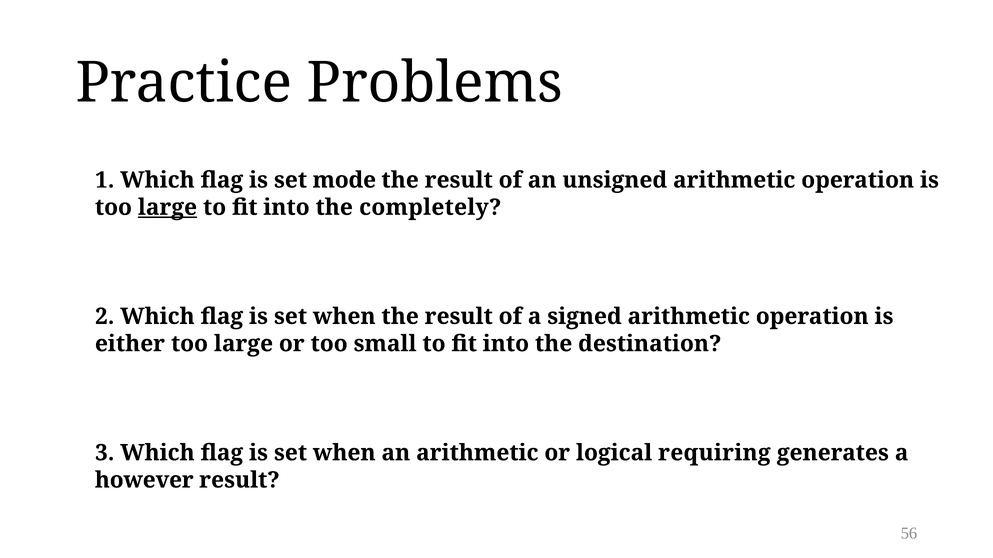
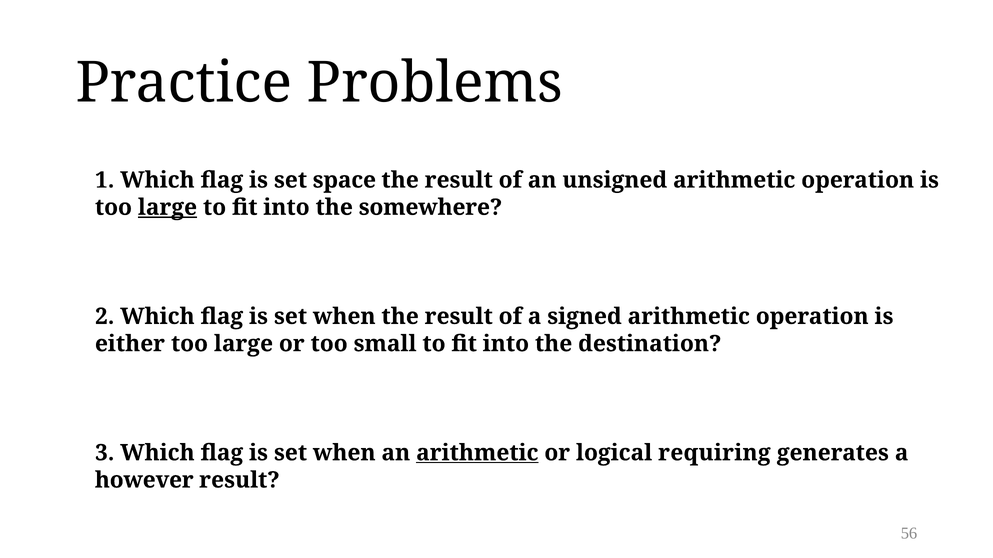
mode: mode -> space
completely: completely -> somewhere
arithmetic at (477, 453) underline: none -> present
